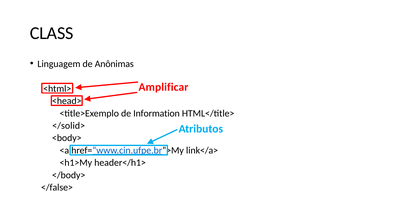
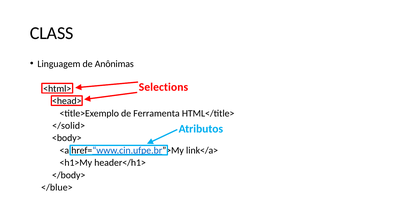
Amplificar: Amplificar -> Selections
Information: Information -> Ferramenta
</false>: </false> -> </blue>
